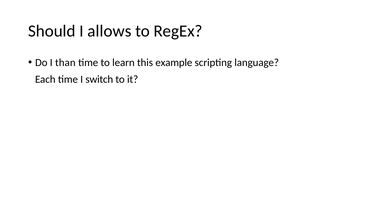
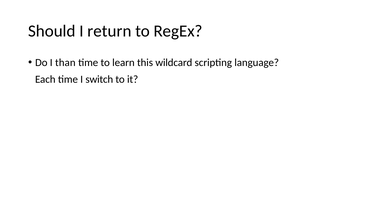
allows: allows -> return
example: example -> wildcard
